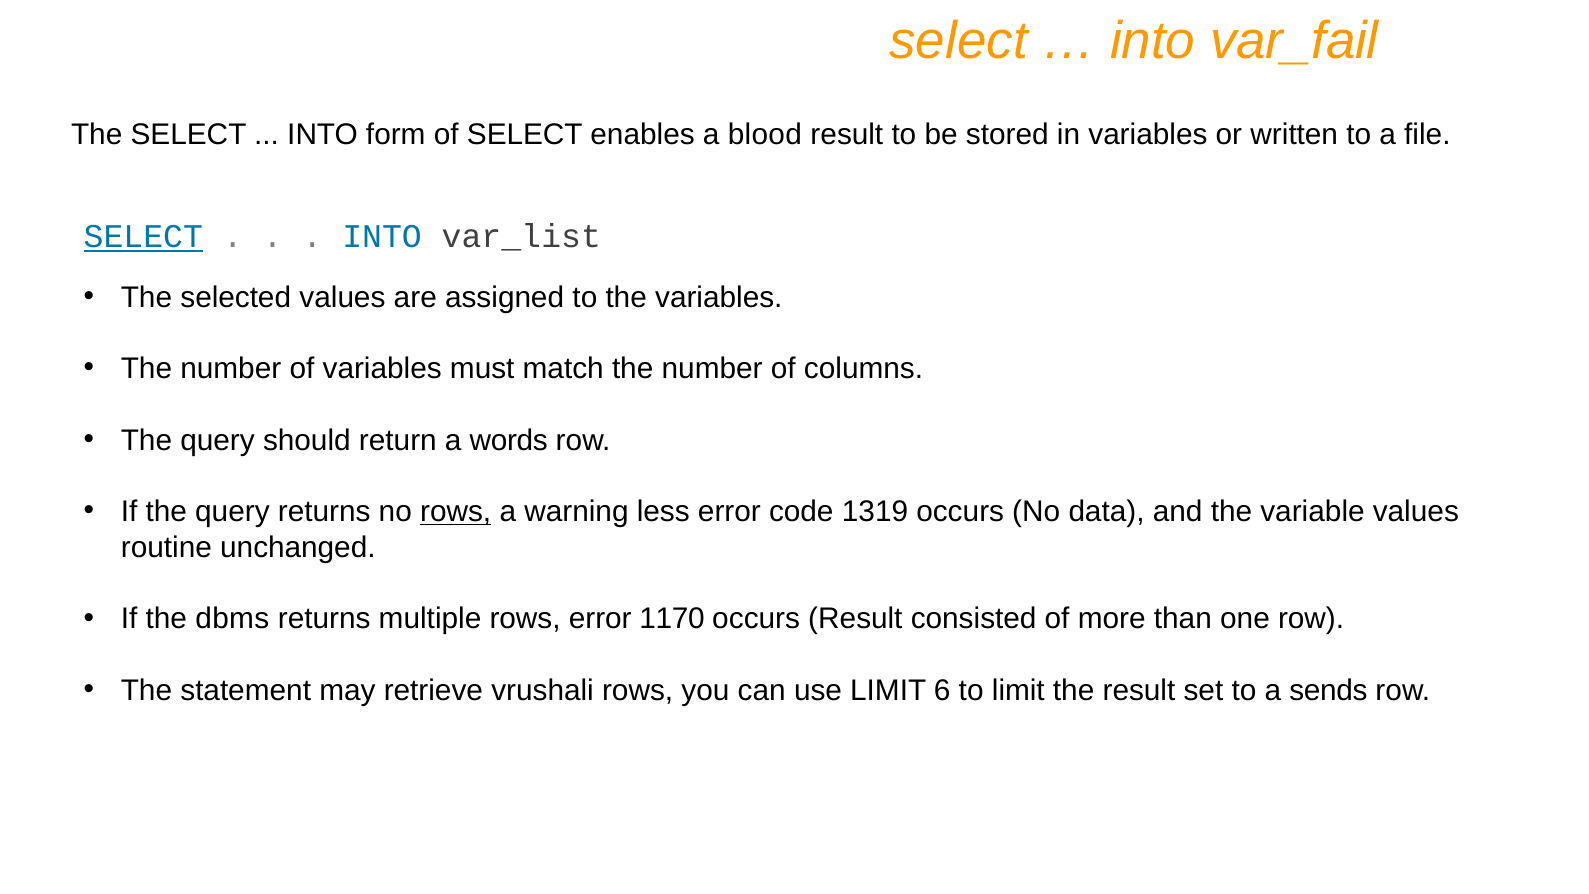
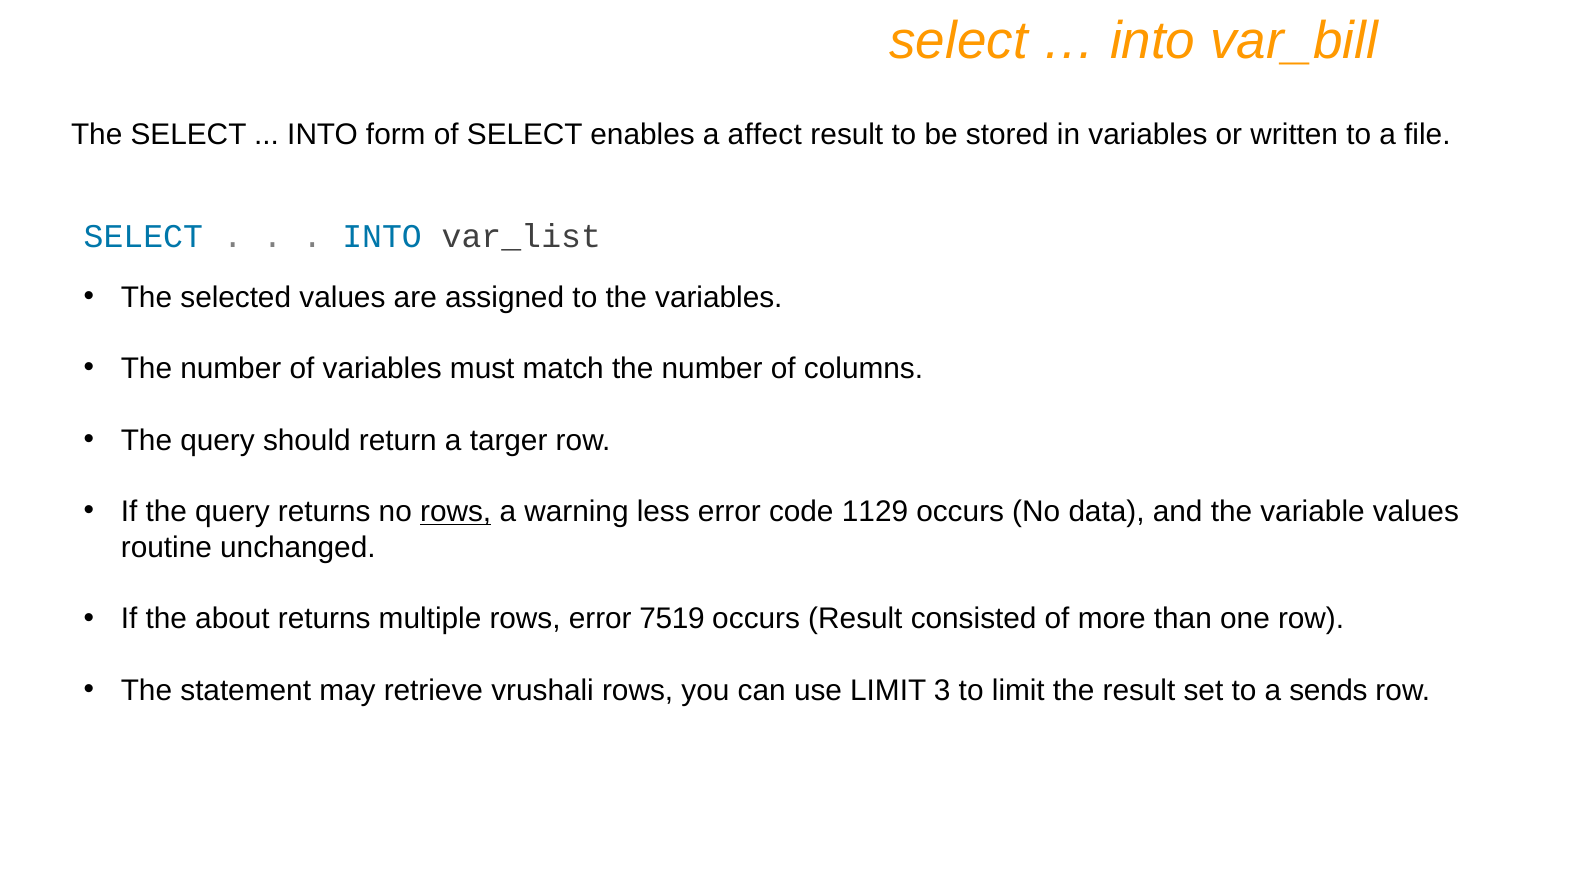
var_fail: var_fail -> var_bill
blood: blood -> affect
SELECT at (143, 236) underline: present -> none
words: words -> targer
1319: 1319 -> 1129
dbms: dbms -> about
1170: 1170 -> 7519
6: 6 -> 3
